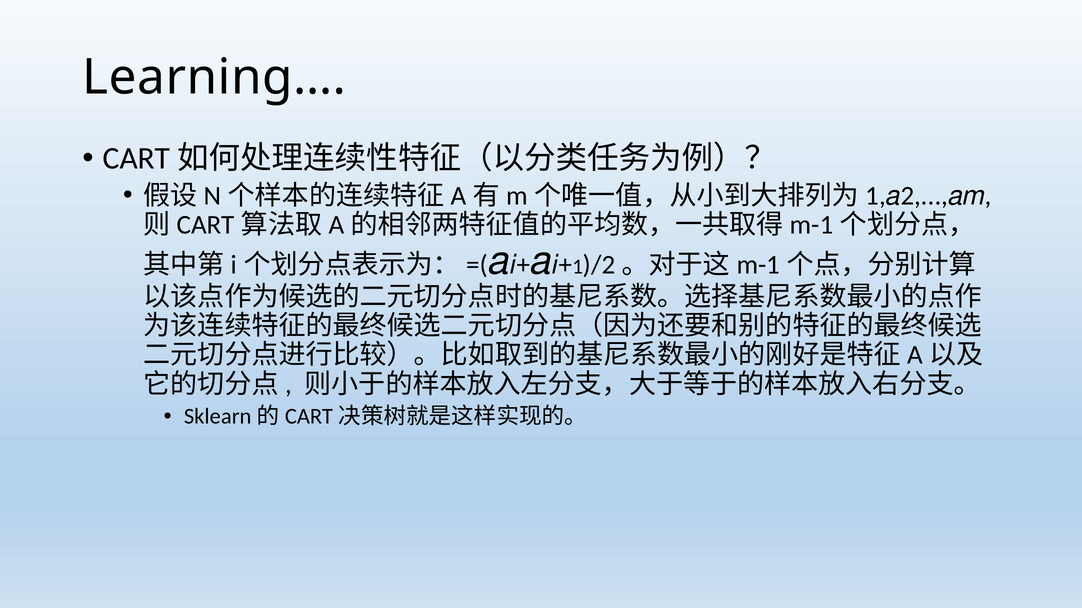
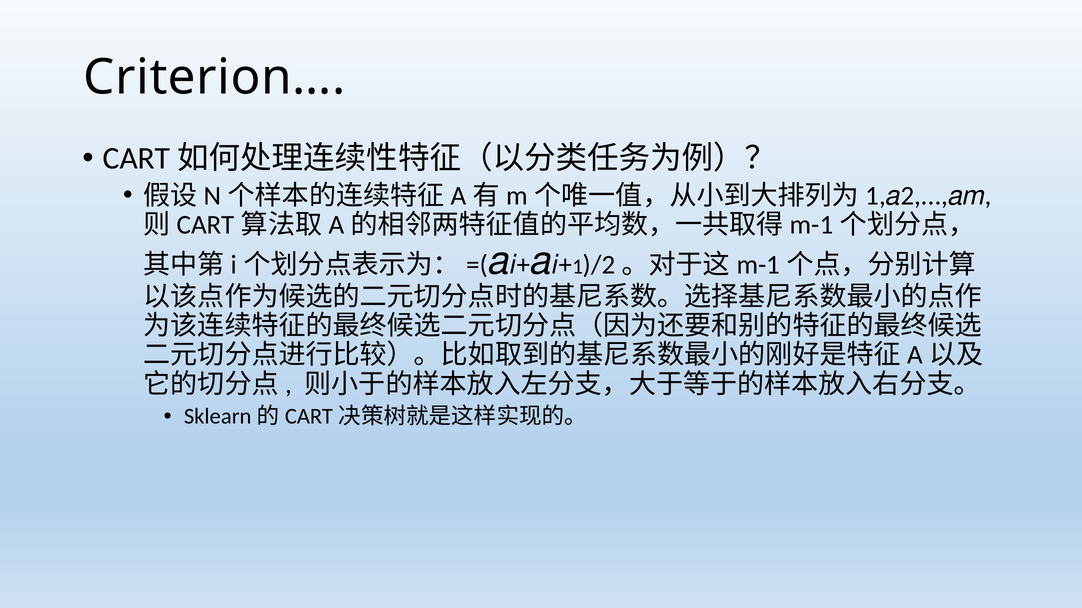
Learning…: Learning… -> Criterion…
